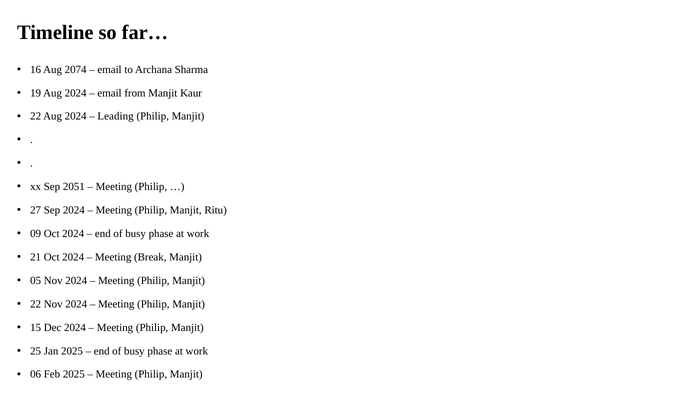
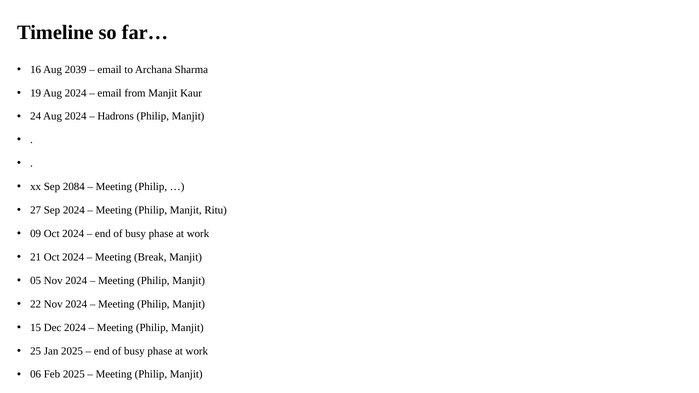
2074: 2074 -> 2039
22 at (36, 116): 22 -> 24
Leading: Leading -> Hadrons
2051: 2051 -> 2084
